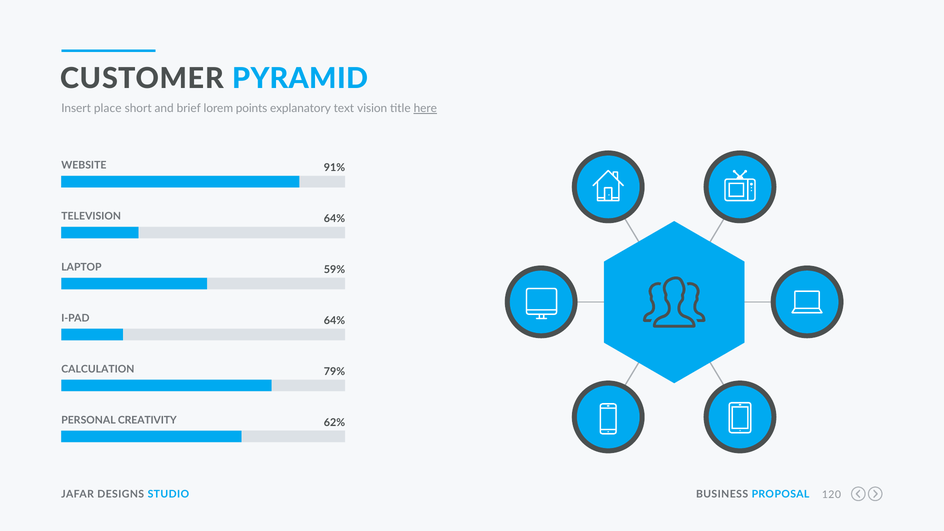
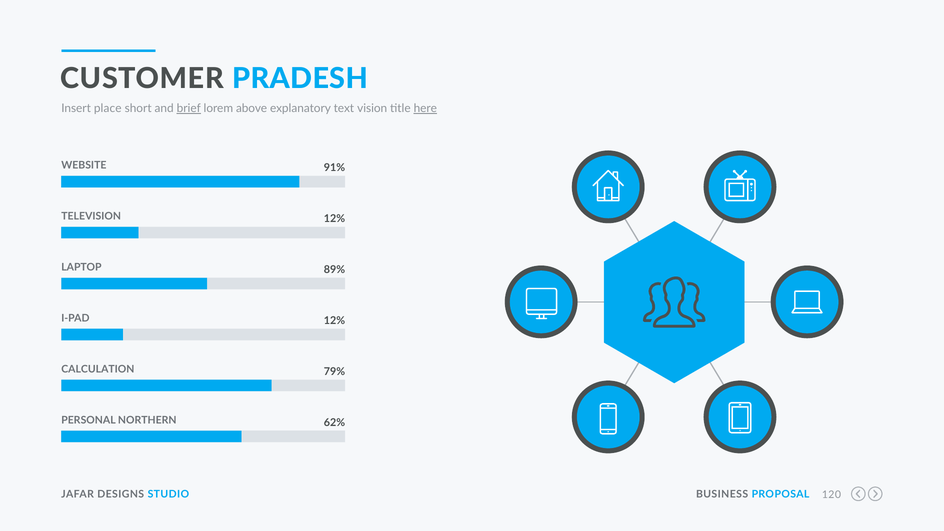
PYRAMID: PYRAMID -> PRADESH
brief underline: none -> present
points: points -> above
64% at (334, 219): 64% -> 12%
59%: 59% -> 89%
64% at (334, 321): 64% -> 12%
CREATIVITY: CREATIVITY -> NORTHERN
